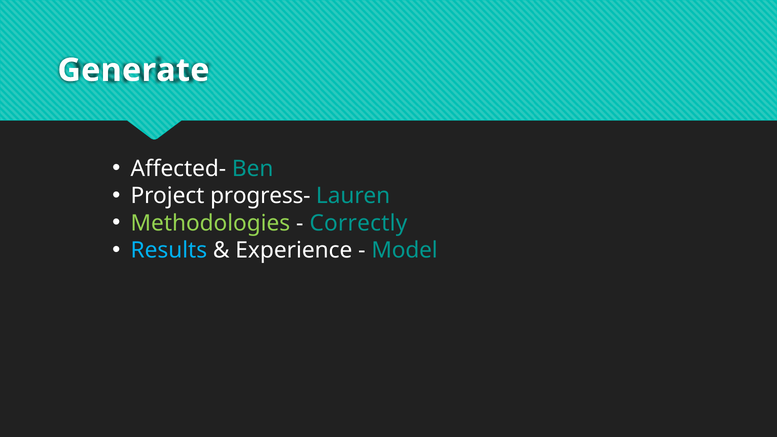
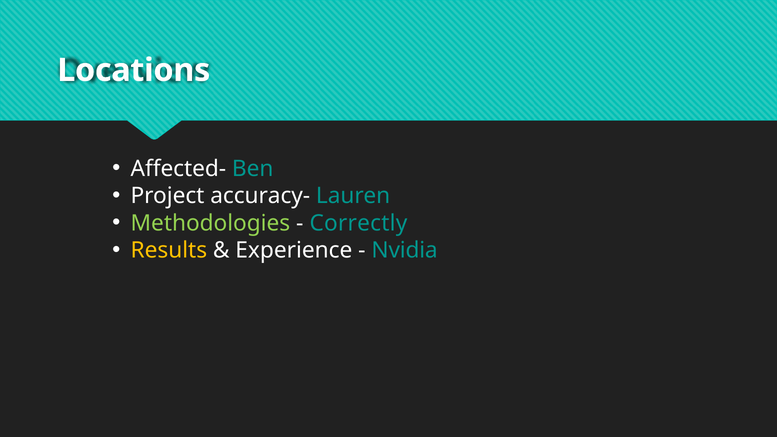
Generate: Generate -> Locations
progress-: progress- -> accuracy-
Results colour: light blue -> yellow
Model: Model -> Nvidia
